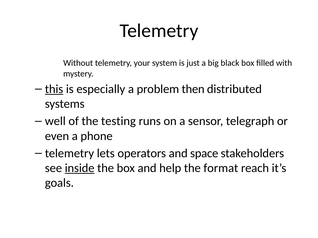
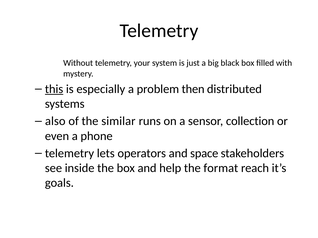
well: well -> also
testing: testing -> similar
telegraph: telegraph -> collection
inside underline: present -> none
